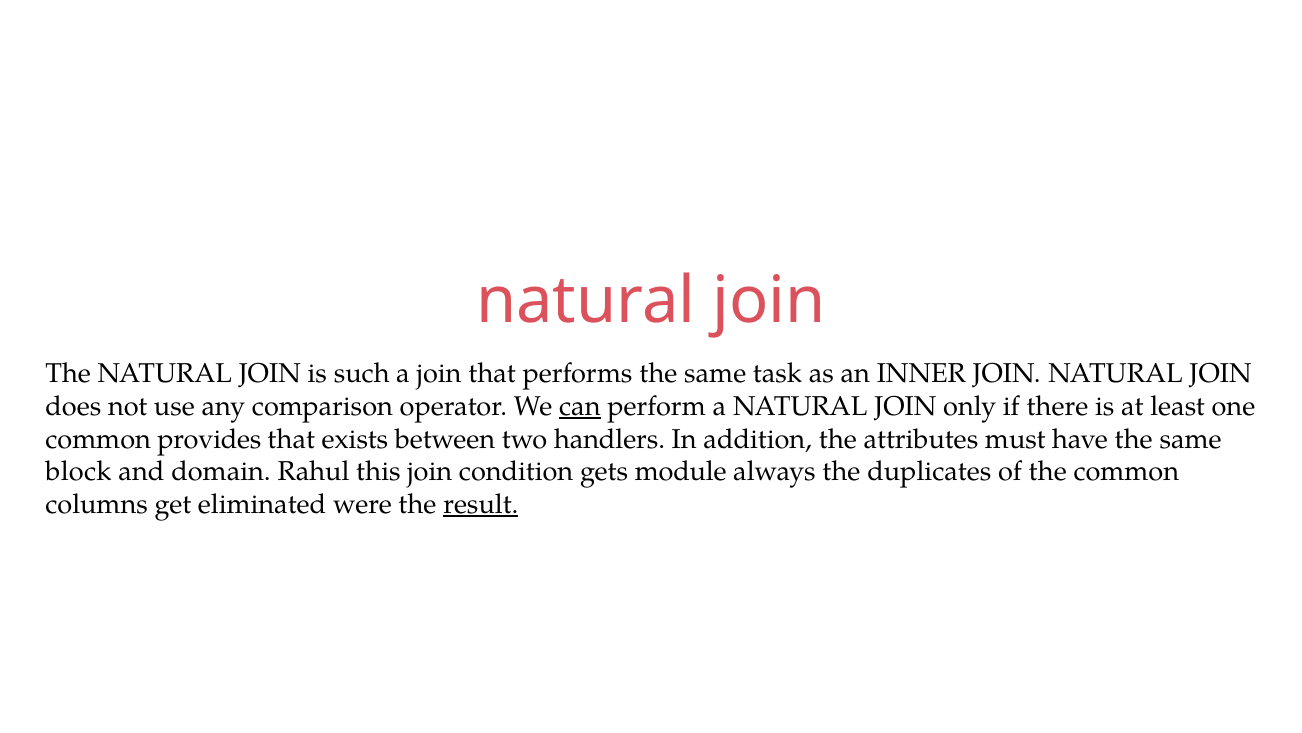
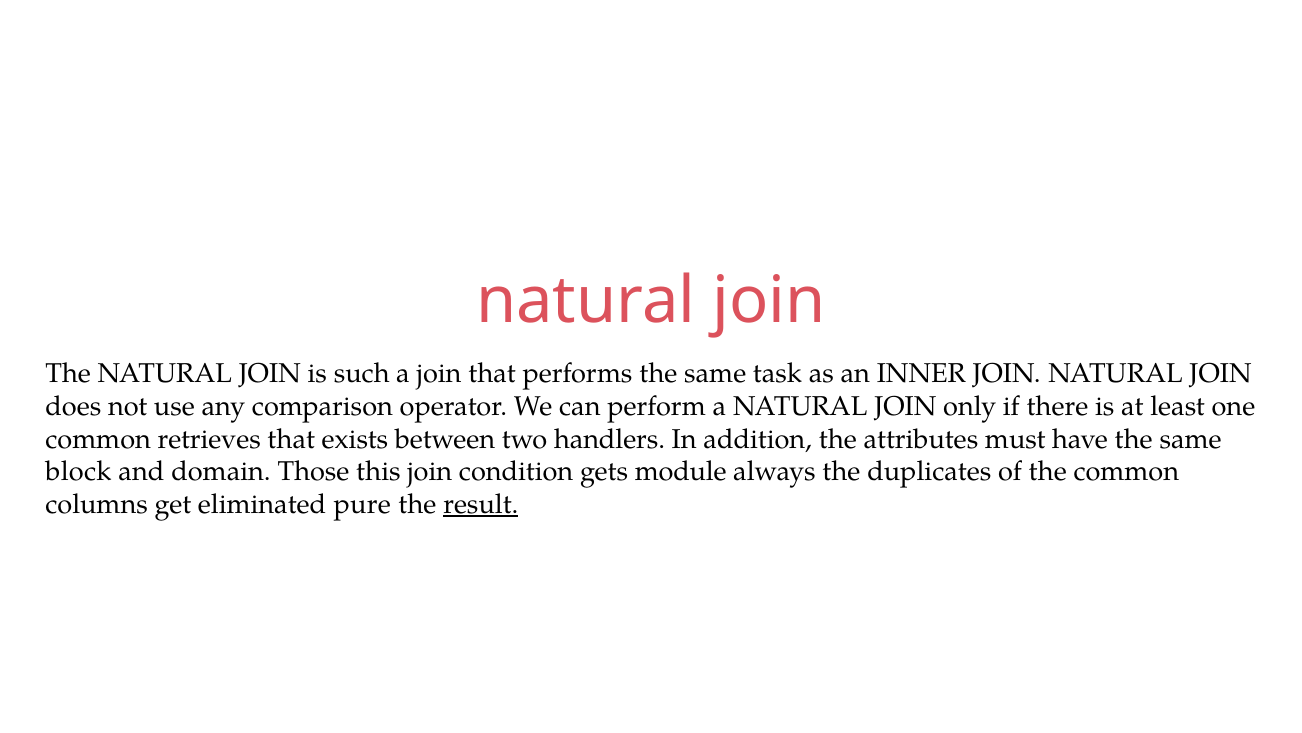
can underline: present -> none
provides: provides -> retrieves
Rahul: Rahul -> Those
were: were -> pure
